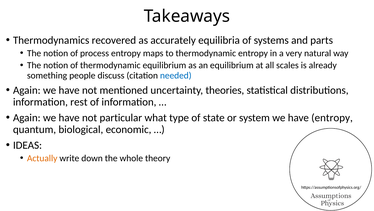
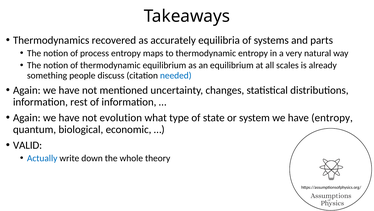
theories: theories -> changes
particular: particular -> evolution
IDEAS: IDEAS -> VALID
Actually colour: orange -> blue
